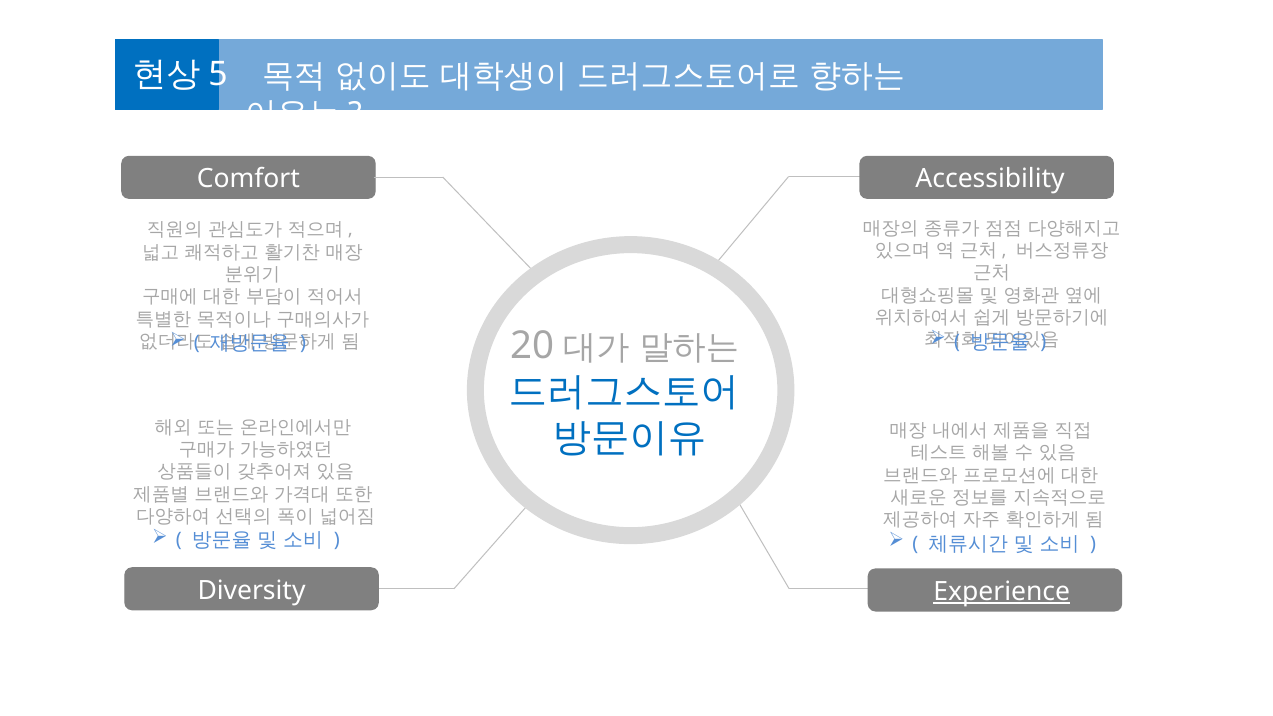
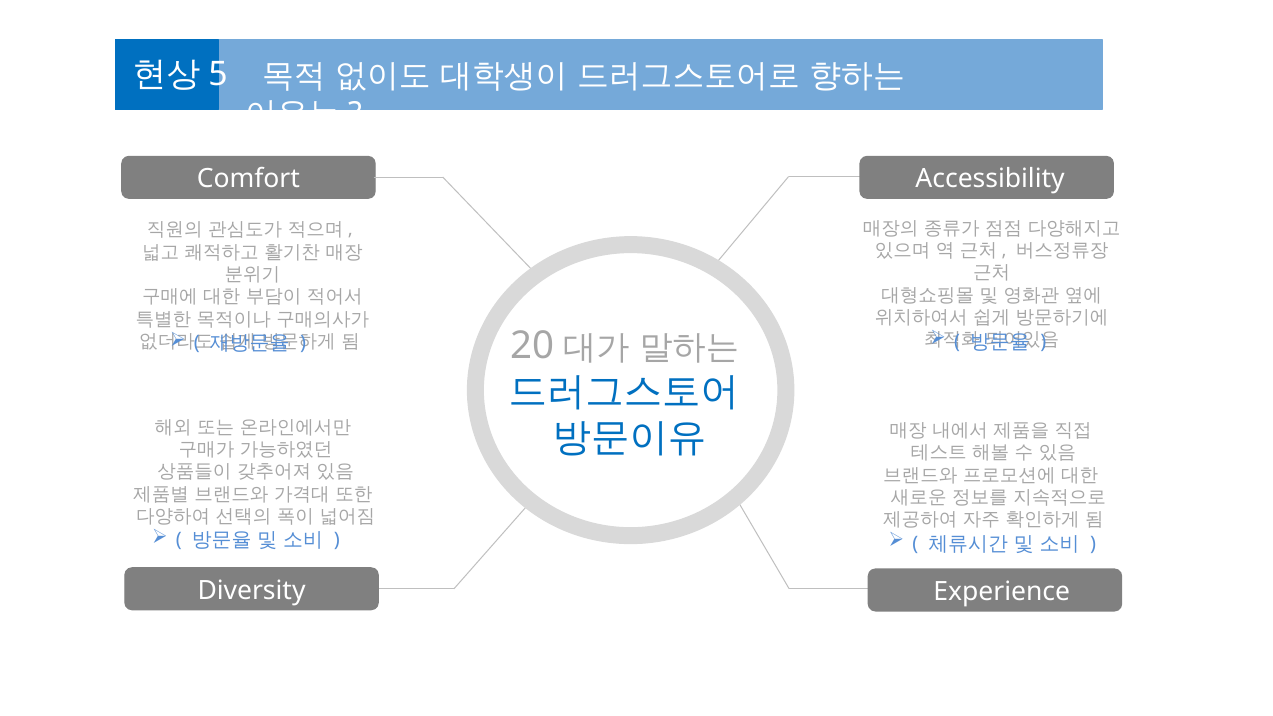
Experience underline: present -> none
